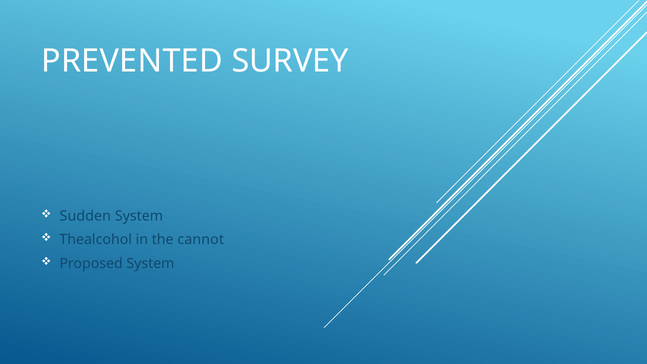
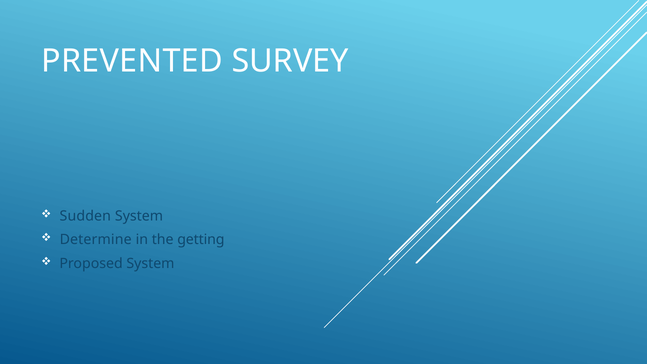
Thealcohol: Thealcohol -> Determine
cannot: cannot -> getting
